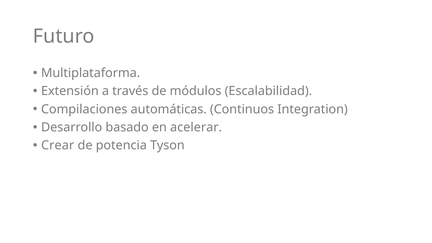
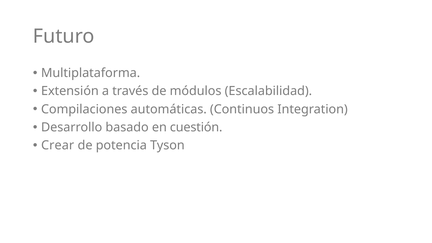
acelerar: acelerar -> cuestión
